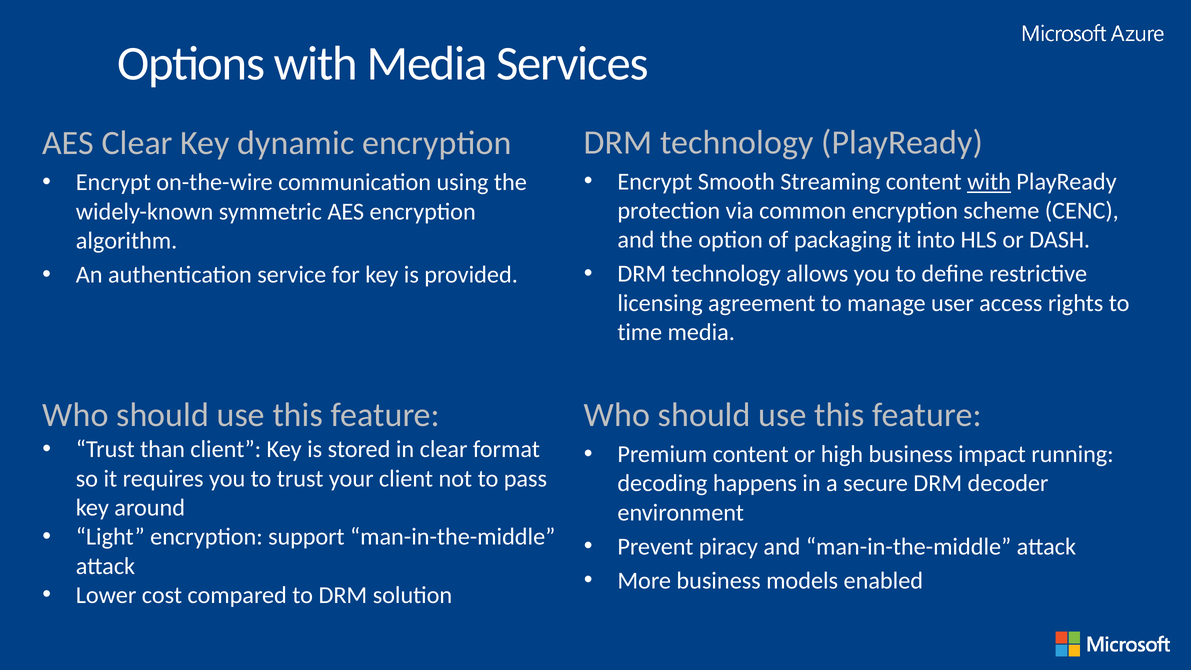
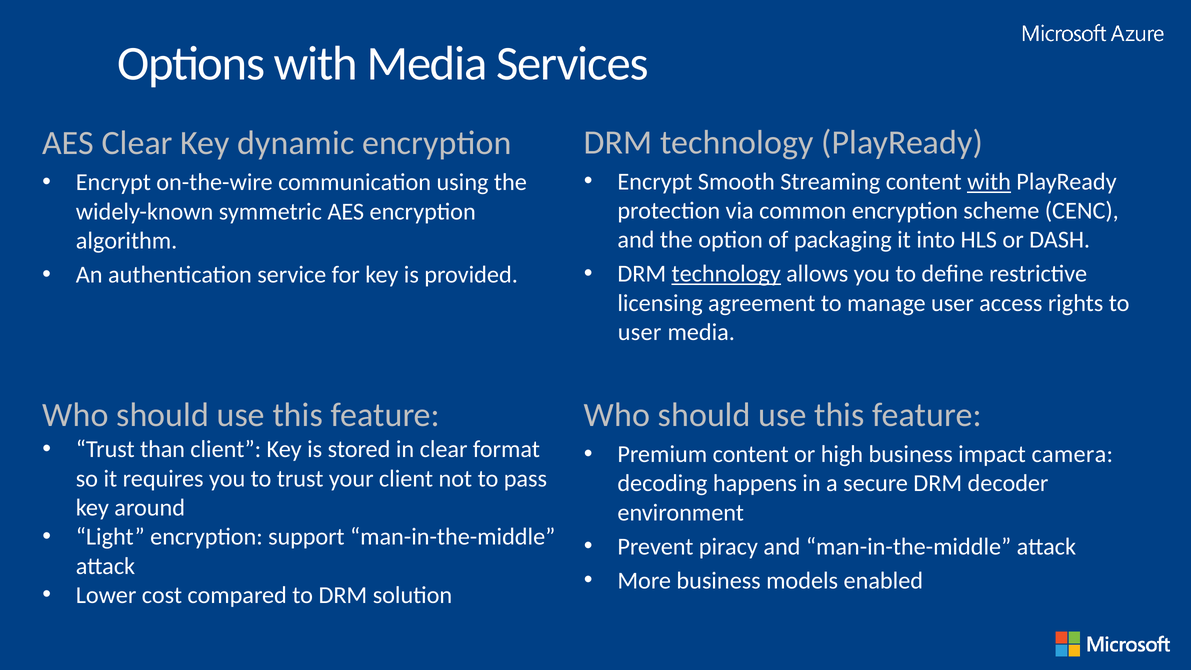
technology at (726, 274) underline: none -> present
time at (640, 332): time -> user
running: running -> camera
